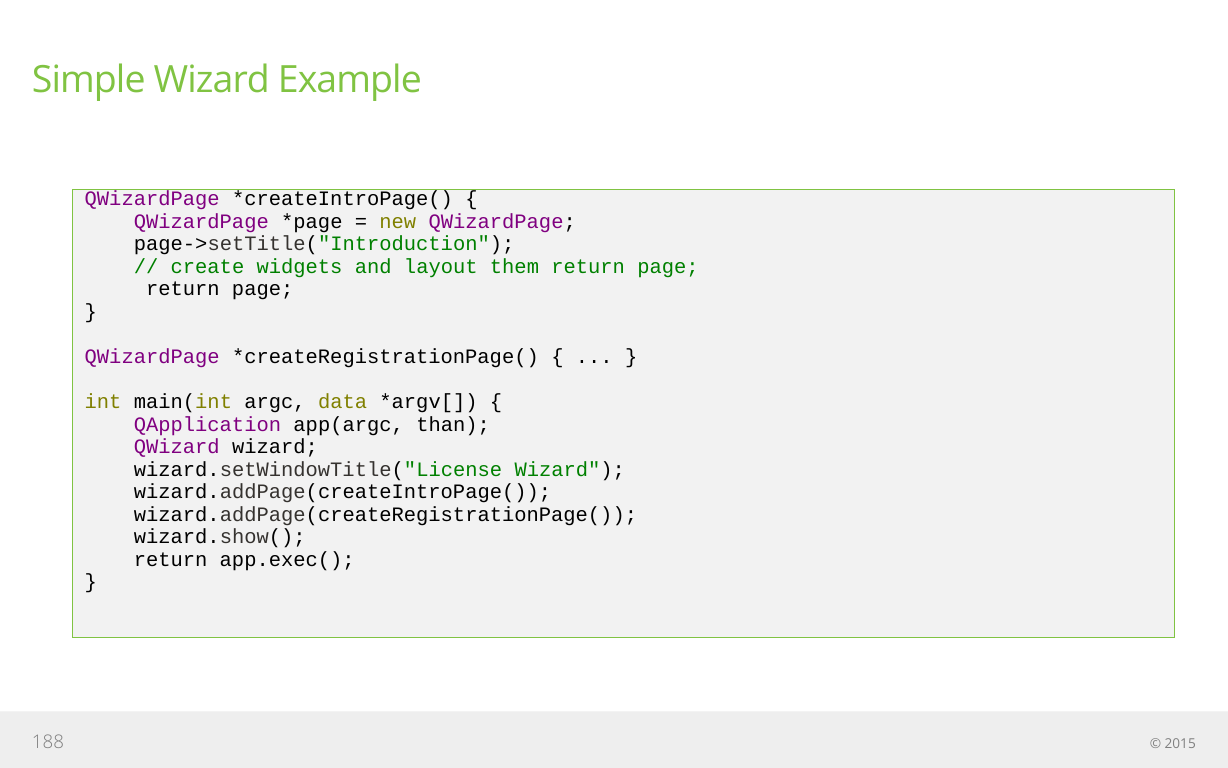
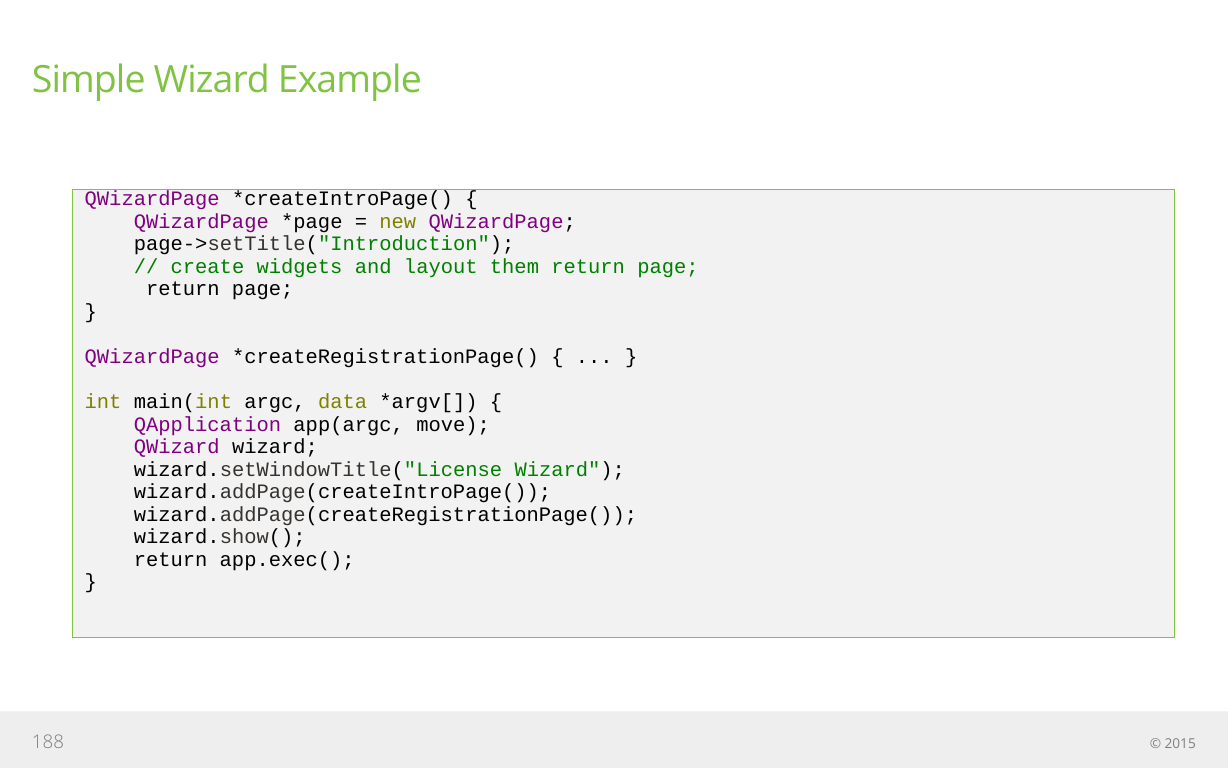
than: than -> move
